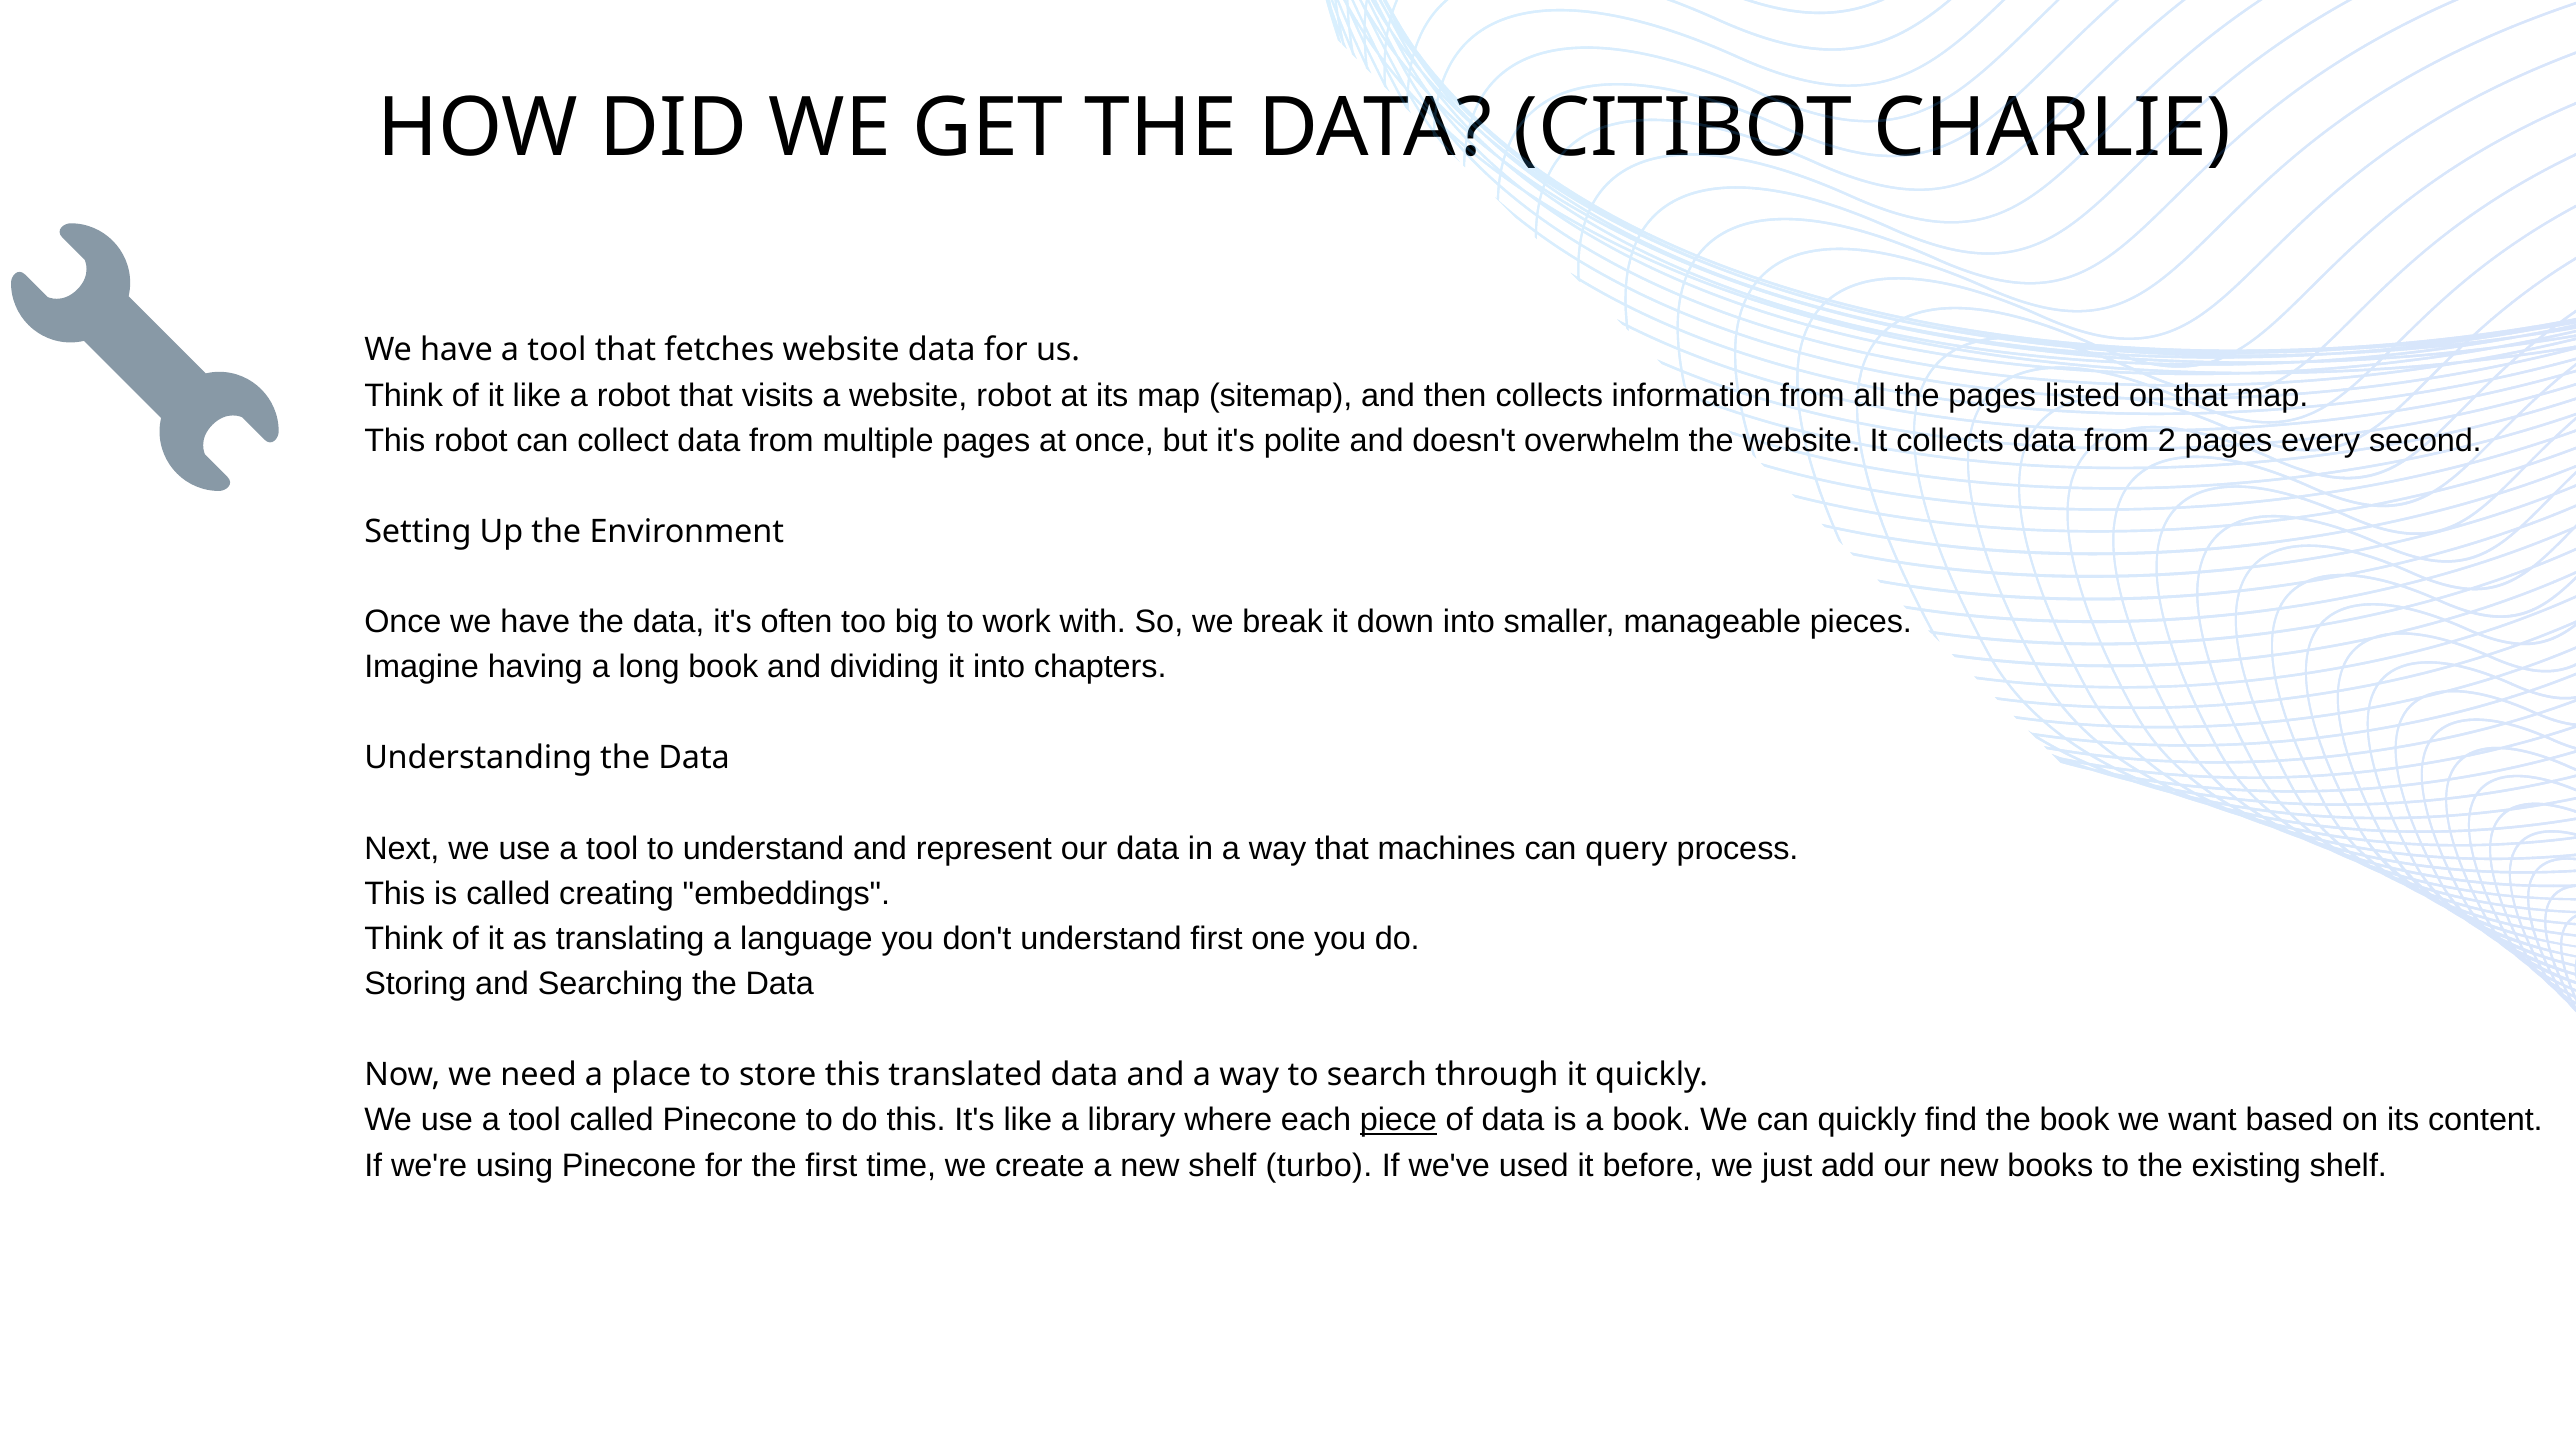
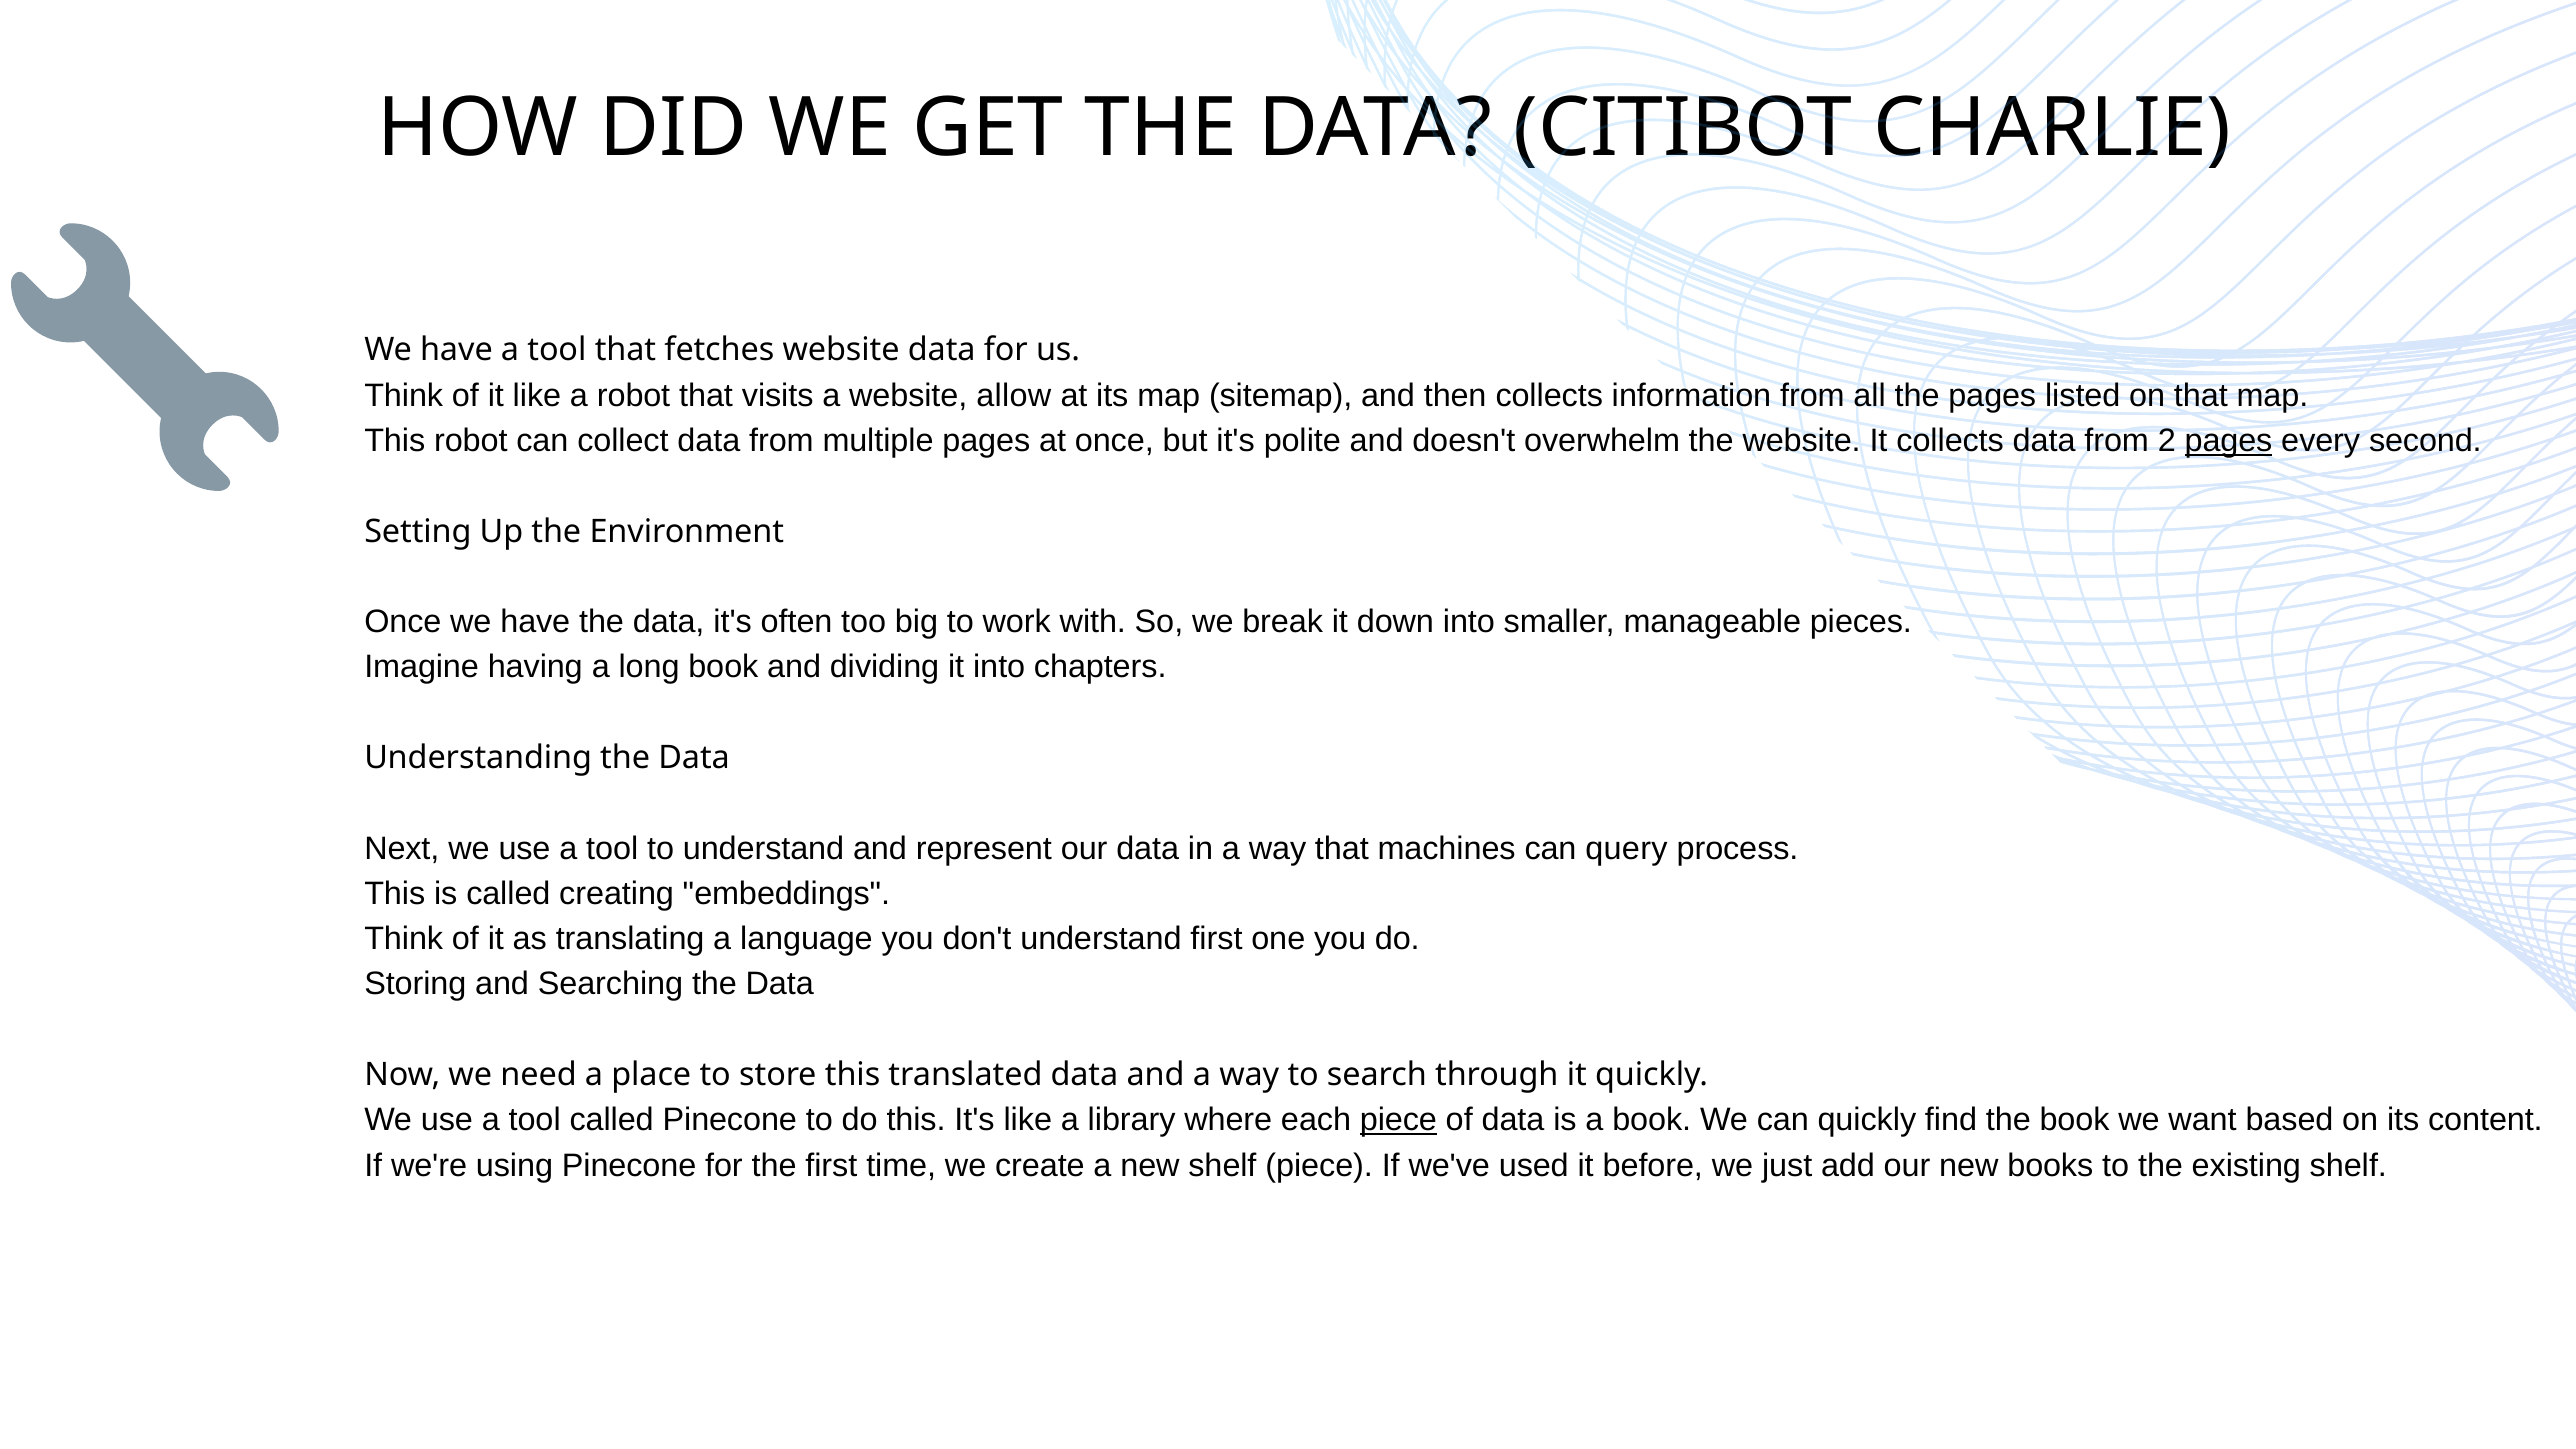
website robot: robot -> allow
pages at (2229, 441) underline: none -> present
shelf turbo: turbo -> piece
